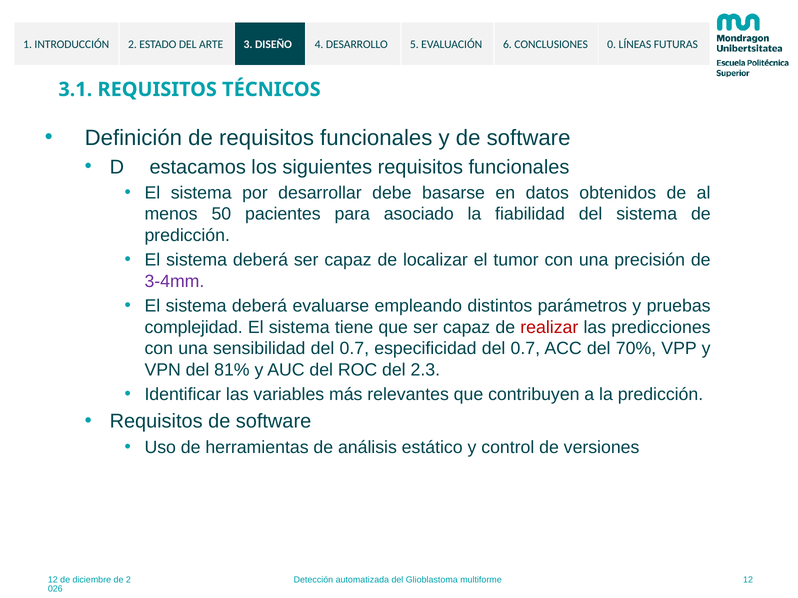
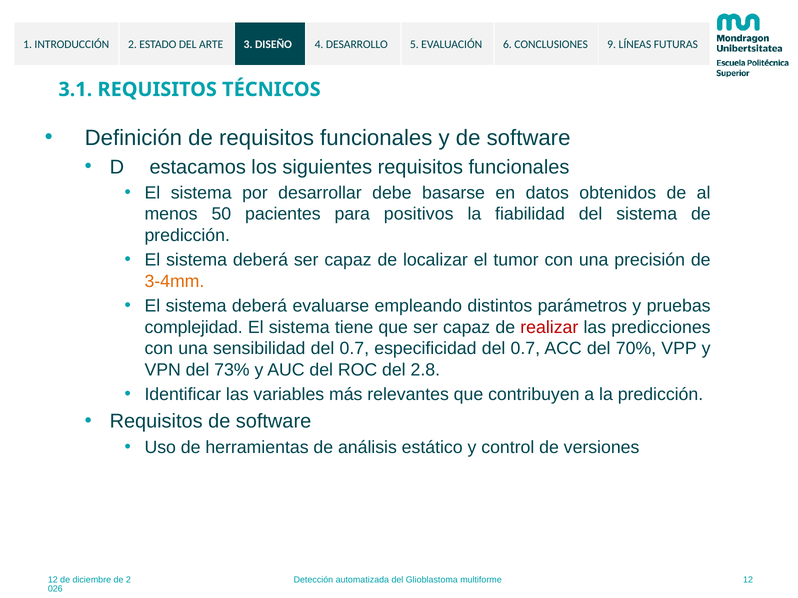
0: 0 -> 9
asociado: asociado -> positivos
3-4mm colour: purple -> orange
81%: 81% -> 73%
2.3: 2.3 -> 2.8
